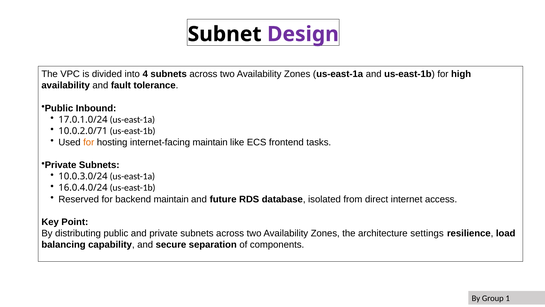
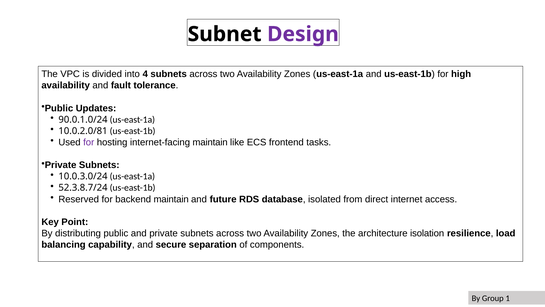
Inbound: Inbound -> Updates
17.0.1.0/24: 17.0.1.0/24 -> 90.0.1.0/24
10.0.2.0/71: 10.0.2.0/71 -> 10.0.2.0/81
for at (89, 142) colour: orange -> purple
16.0.4.0/24: 16.0.4.0/24 -> 52.3.8.7/24
settings: settings -> isolation
